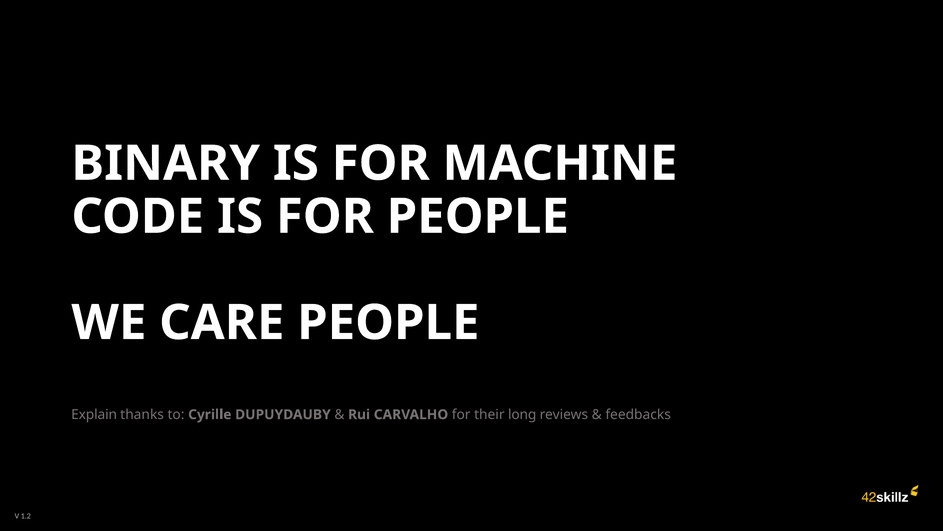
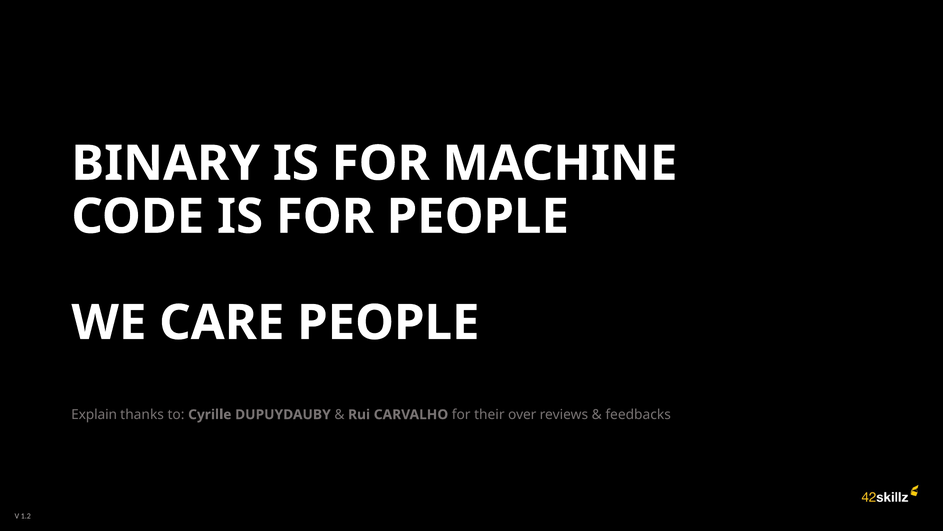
long: long -> over
